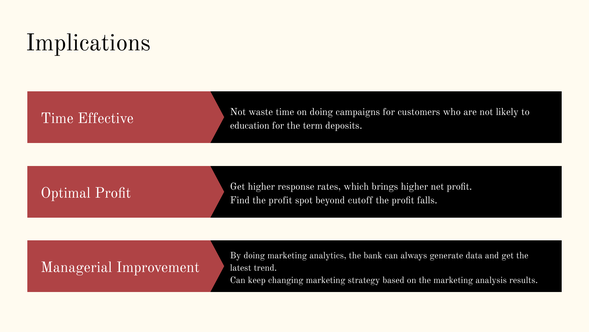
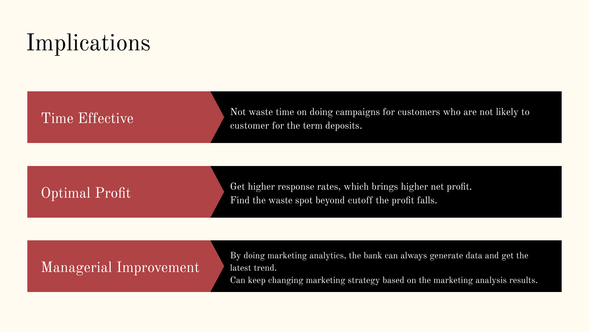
education: education -> customer
Find the profit: profit -> waste
